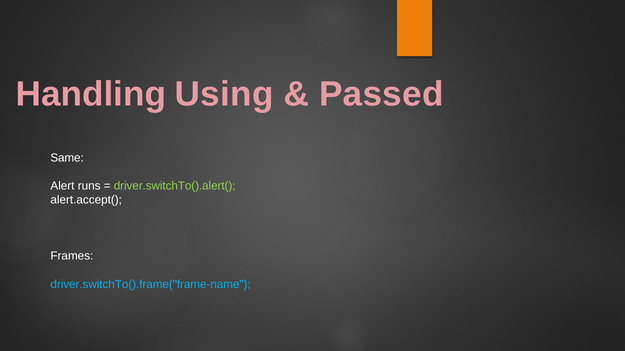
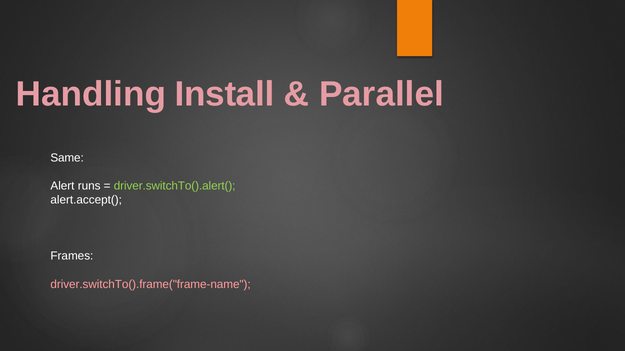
Using: Using -> Install
Passed: Passed -> Parallel
driver.switchTo().frame("frame-name colour: light blue -> pink
